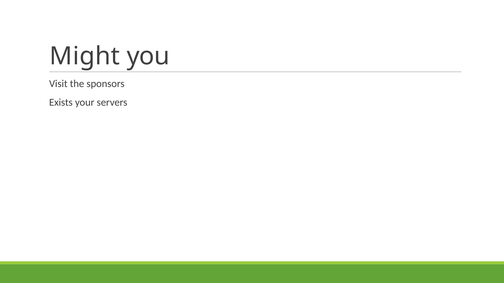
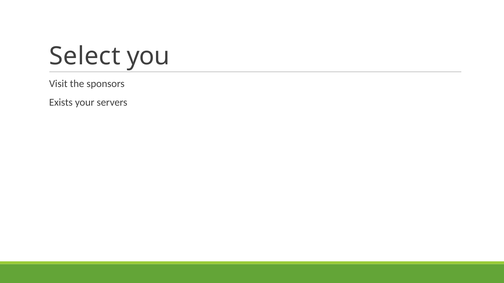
Might: Might -> Select
